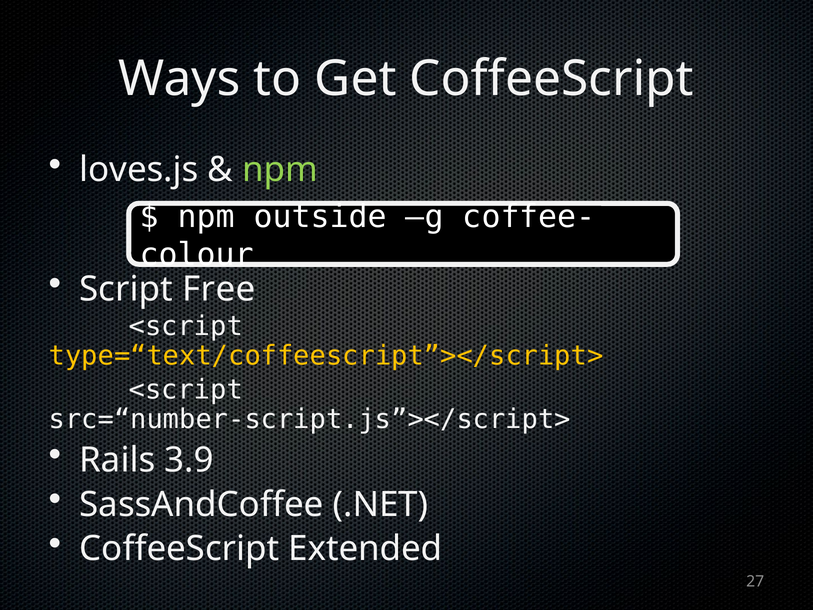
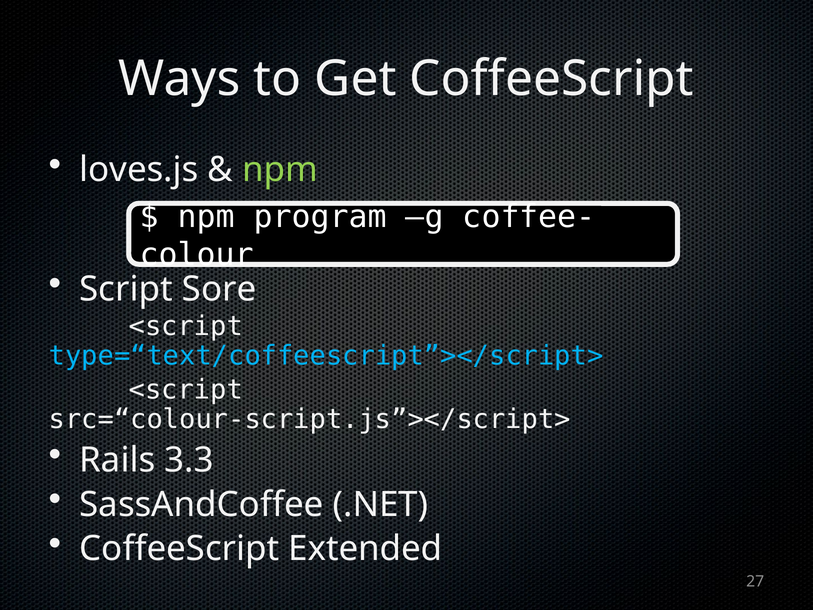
outside: outside -> program
Free: Free -> Sore
type=“text/coffeescript”></script> colour: yellow -> light blue
src=“number-script.js”></script>: src=“number-script.js”></script> -> src=“colour-script.js”></script>
3.9: 3.9 -> 3.3
